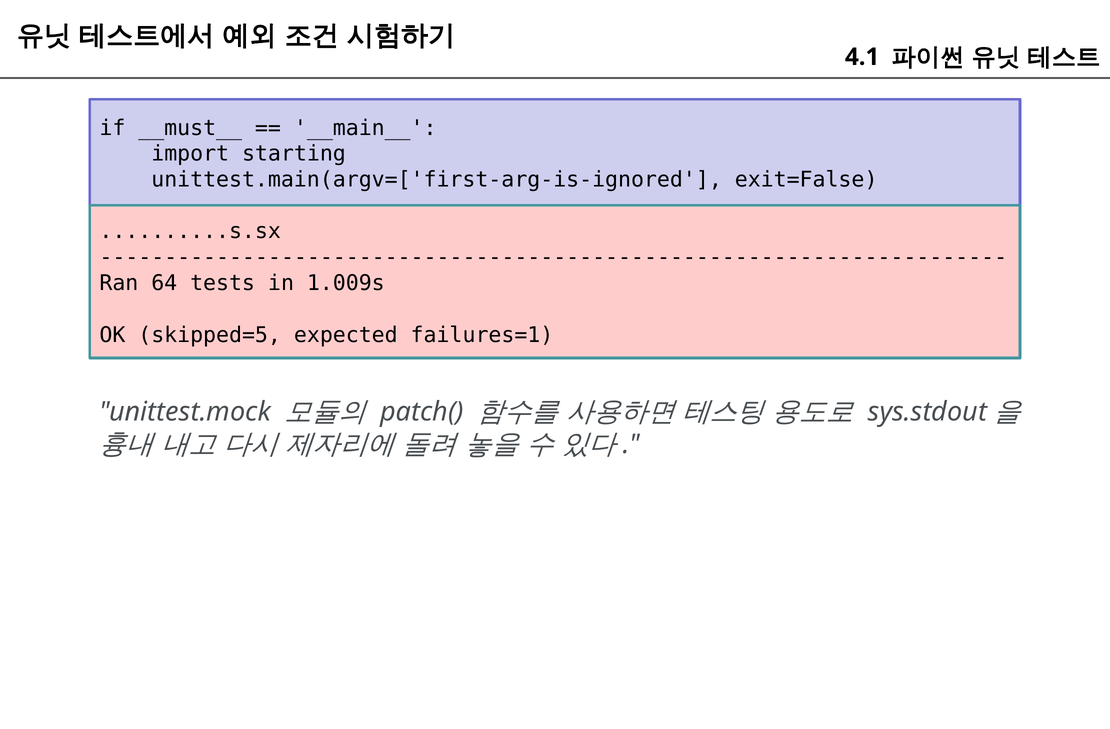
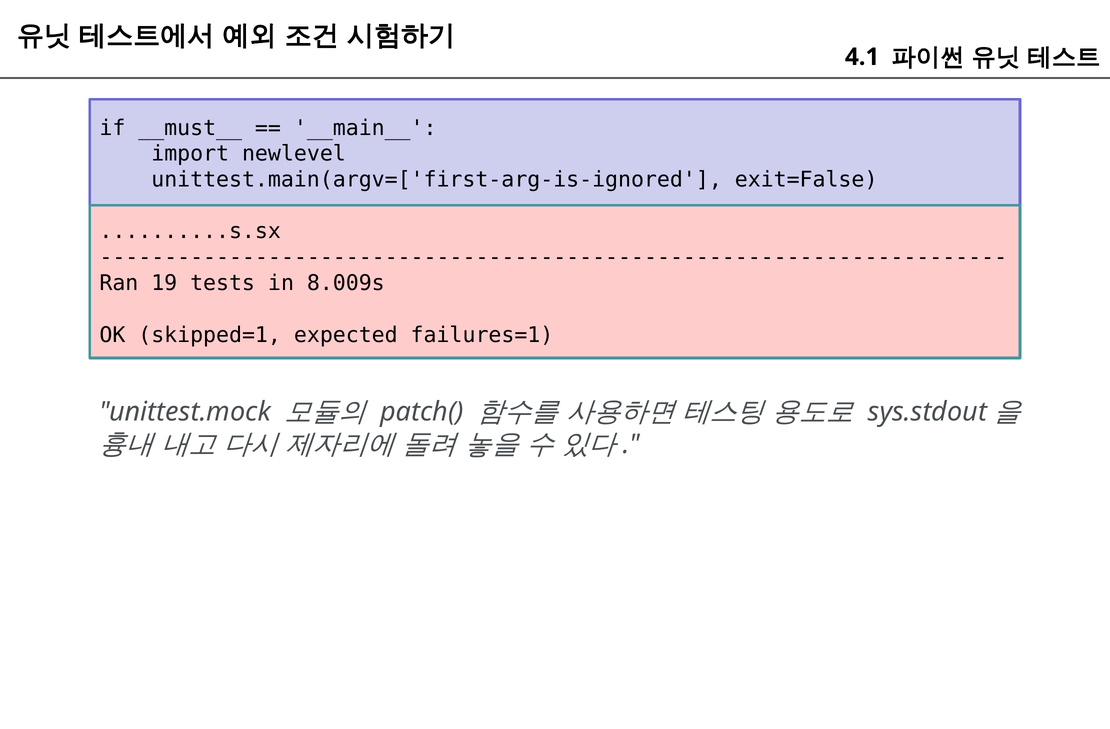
starting: starting -> newlevel
64: 64 -> 19
1.009s: 1.009s -> 8.009s
skipped=5: skipped=5 -> skipped=1
